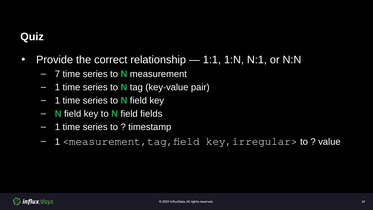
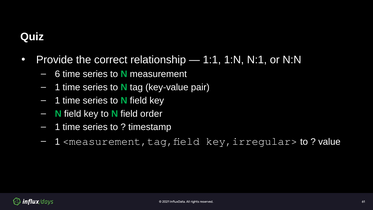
7: 7 -> 6
fields: fields -> order
